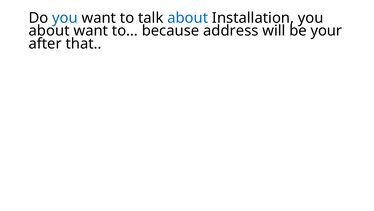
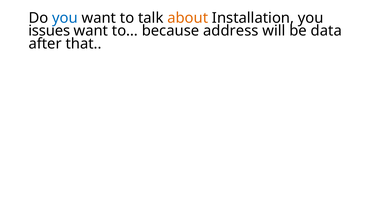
about at (188, 18) colour: blue -> orange
about at (49, 31): about -> issues
your: your -> data
